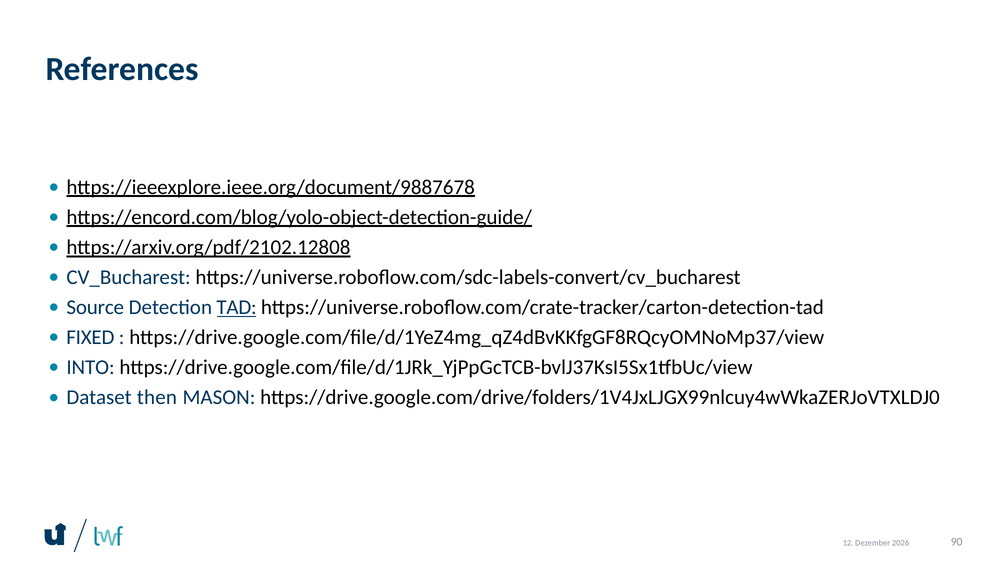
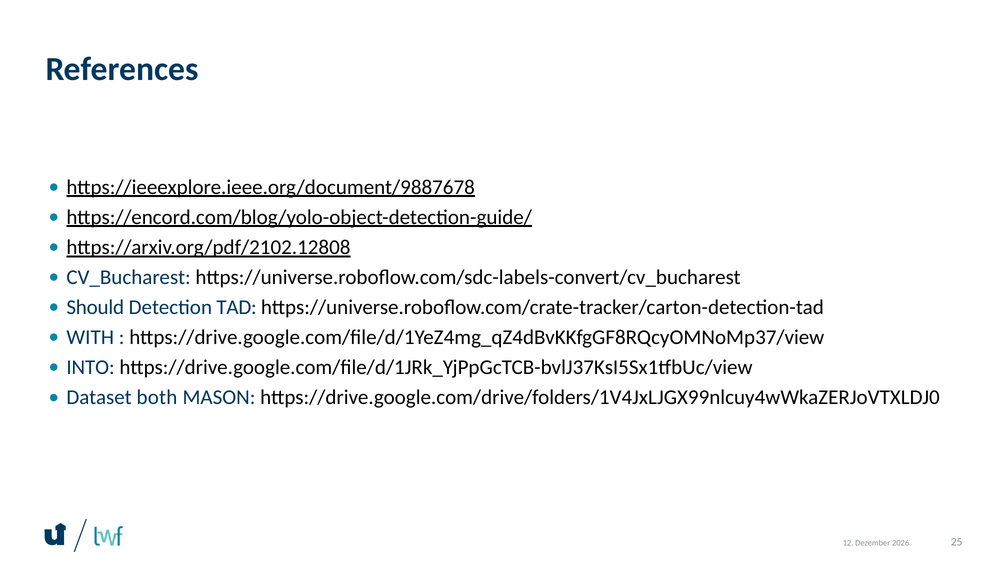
Source: Source -> Should
TAD underline: present -> none
FIXED: FIXED -> WITH
then: then -> both
90: 90 -> 25
